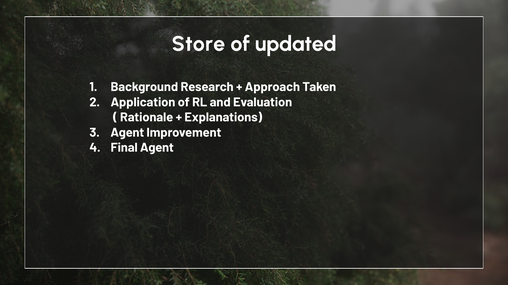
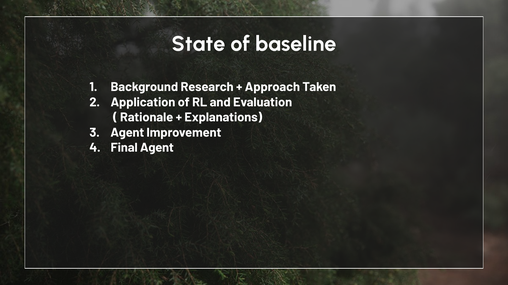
Store: Store -> State
updated: updated -> baseline
